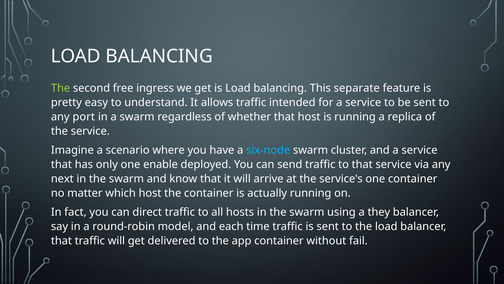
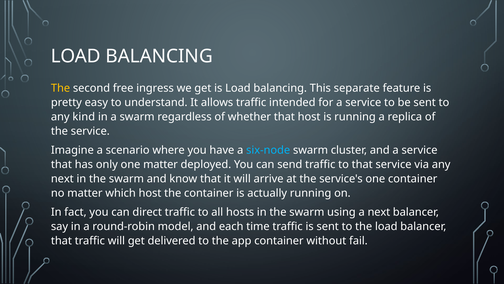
The at (61, 88) colour: light green -> yellow
port: port -> kind
one enable: enable -> matter
a they: they -> next
